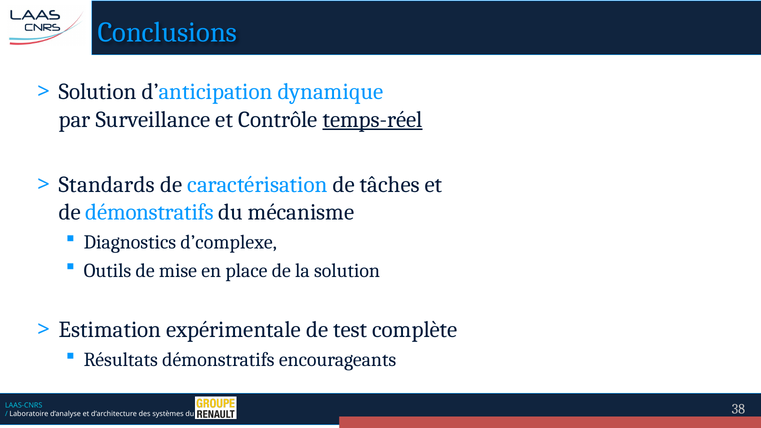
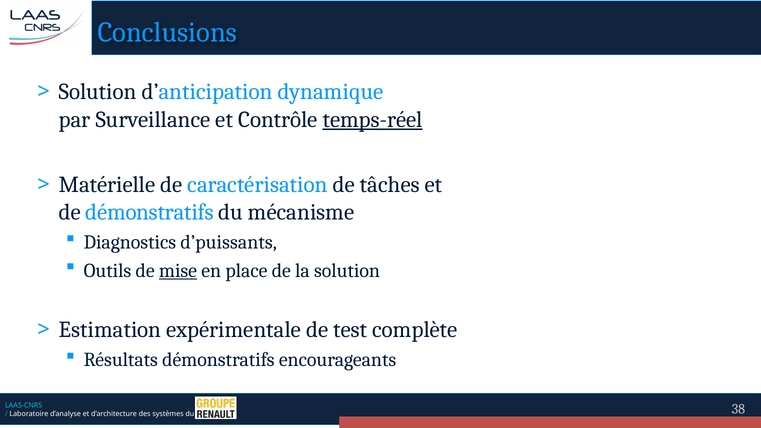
Standards: Standards -> Matérielle
d’complexe: d’complexe -> d’puissants
mise underline: none -> present
